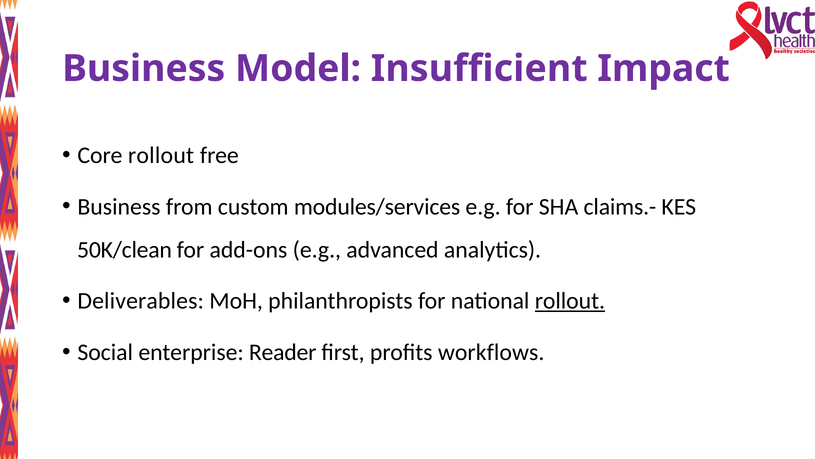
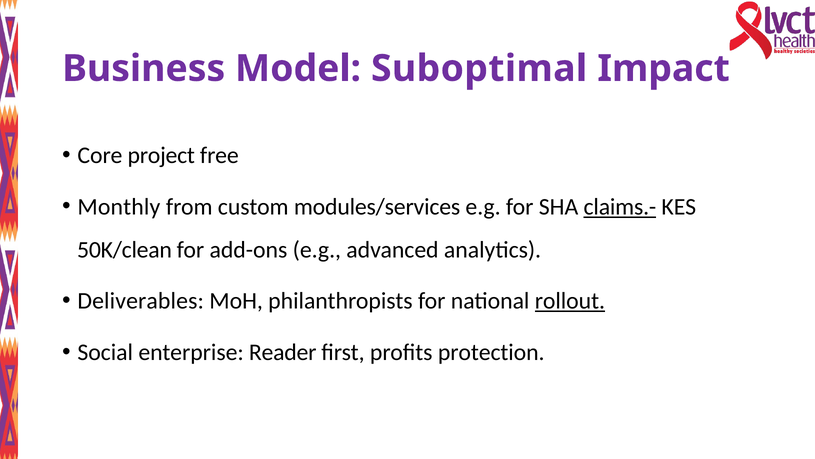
Insufficient: Insufficient -> Suboptimal
Core rollout: rollout -> project
Business at (119, 207): Business -> Monthly
claims.- underline: none -> present
workflows: workflows -> protection
